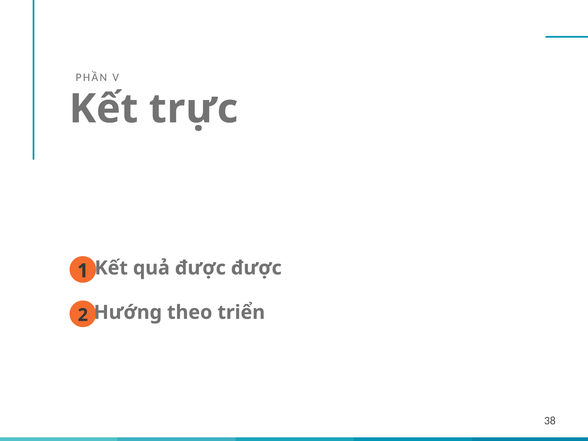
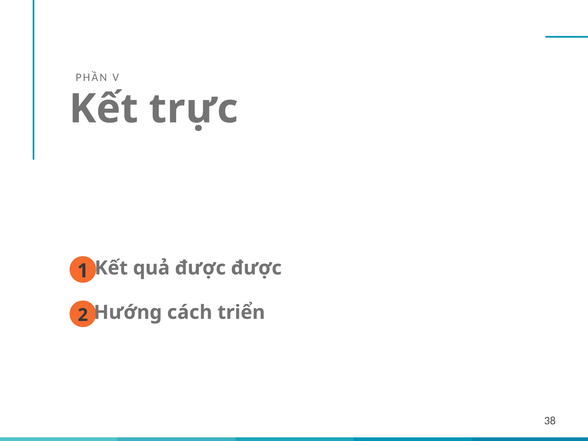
theo: theo -> cách
